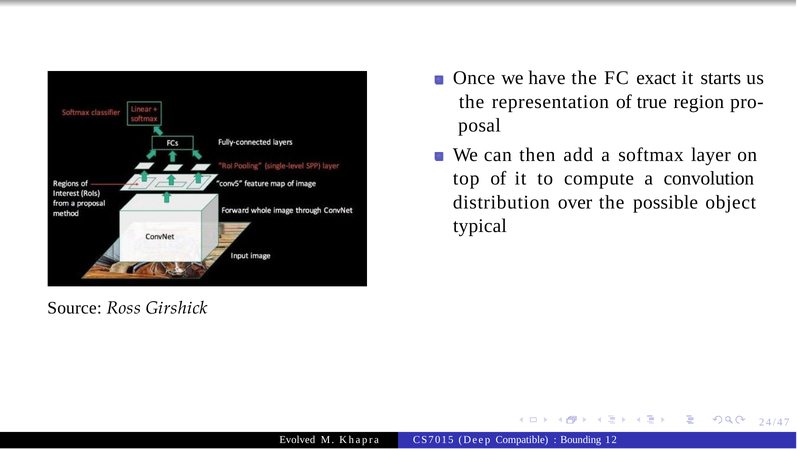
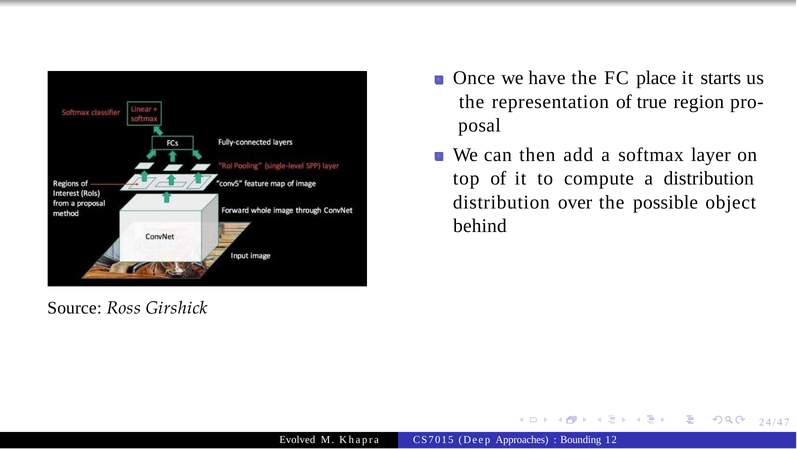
exact: exact -> place
a convolution: convolution -> distribution
typical: typical -> behind
Compatible: Compatible -> Approaches
